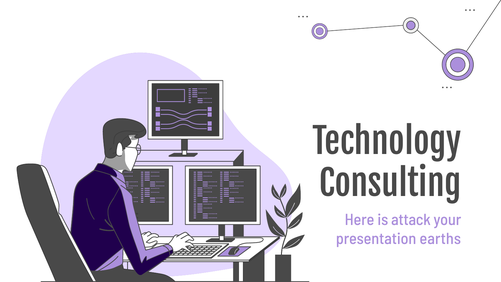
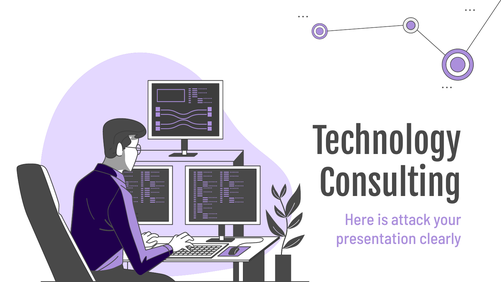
earths: earths -> clearly
